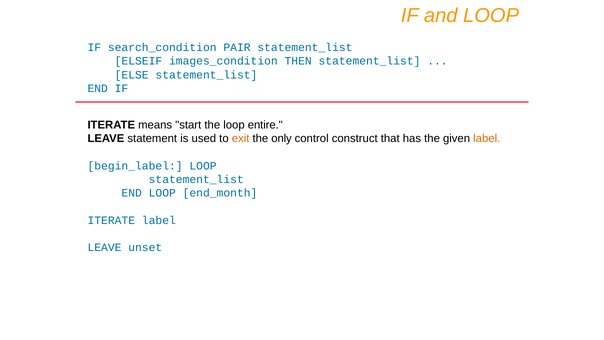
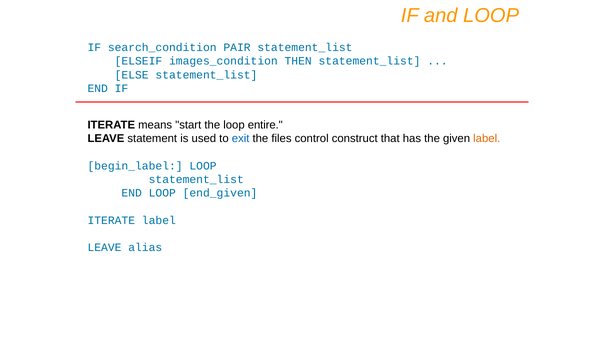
exit colour: orange -> blue
only: only -> files
end_month: end_month -> end_given
unset: unset -> alias
